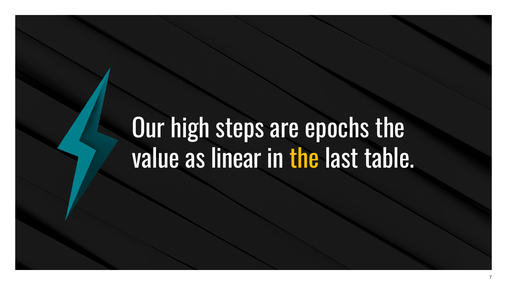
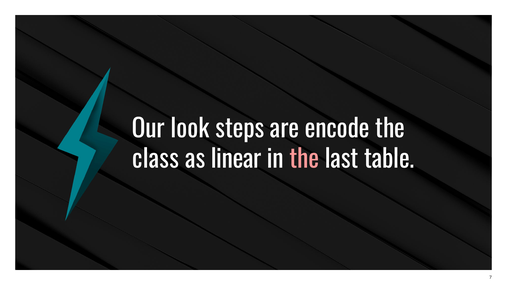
high: high -> look
epochs: epochs -> encode
value: value -> class
the at (304, 160) colour: yellow -> pink
